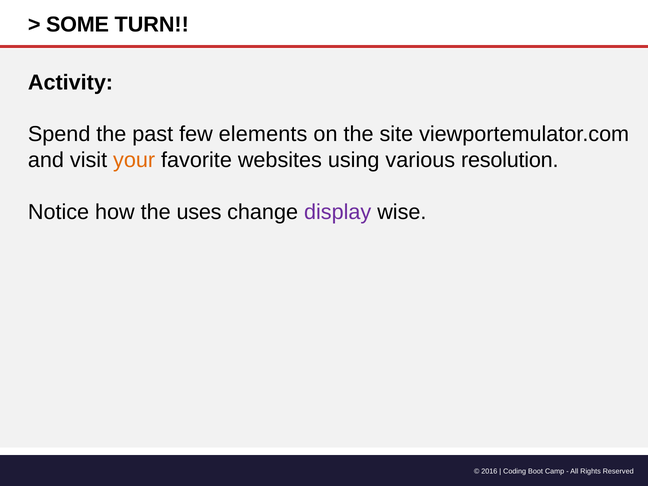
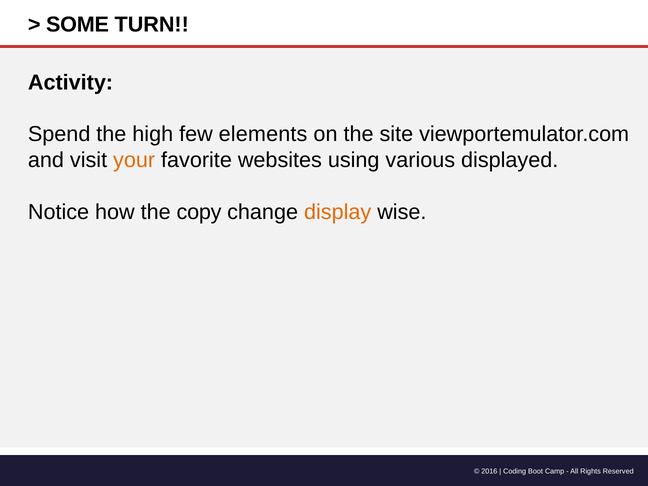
past: past -> high
resolution: resolution -> displayed
uses: uses -> copy
display colour: purple -> orange
